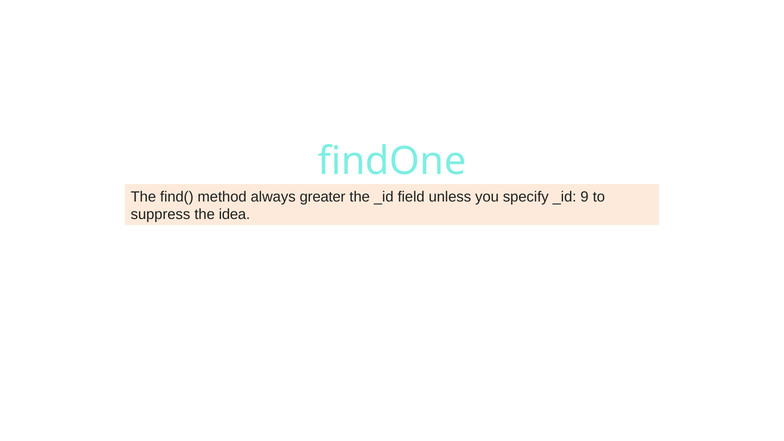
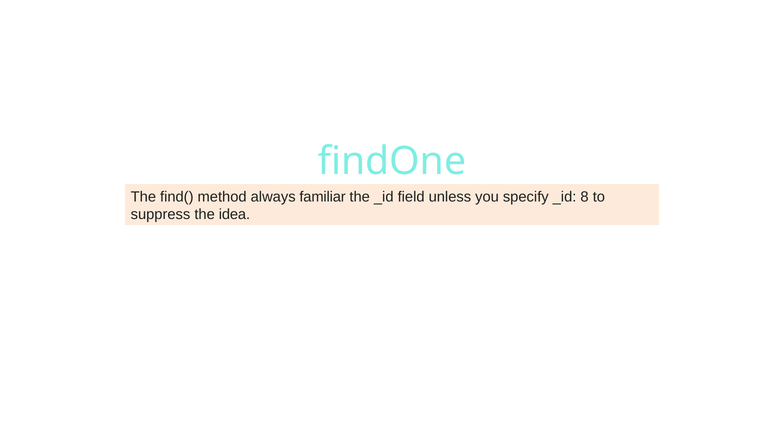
greater: greater -> familiar
9: 9 -> 8
